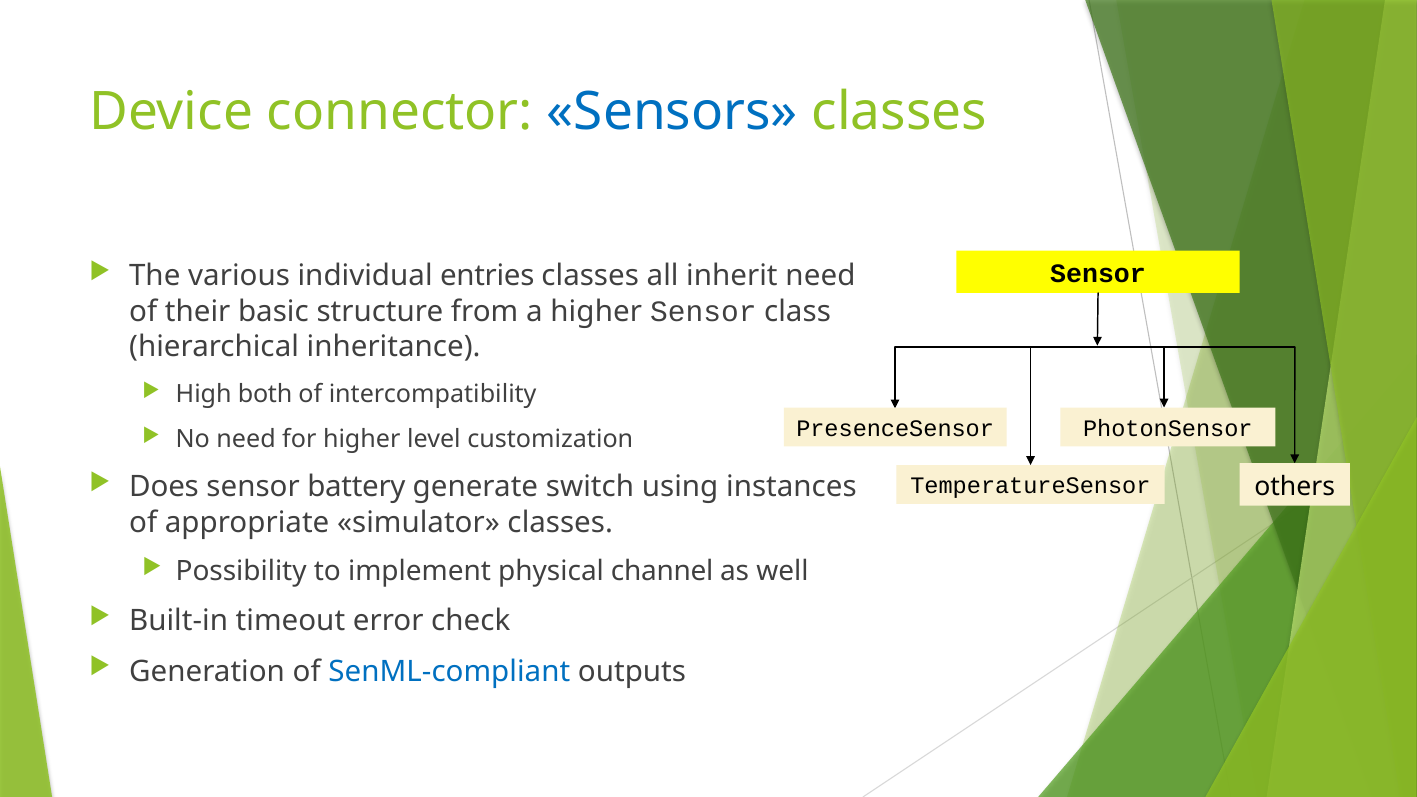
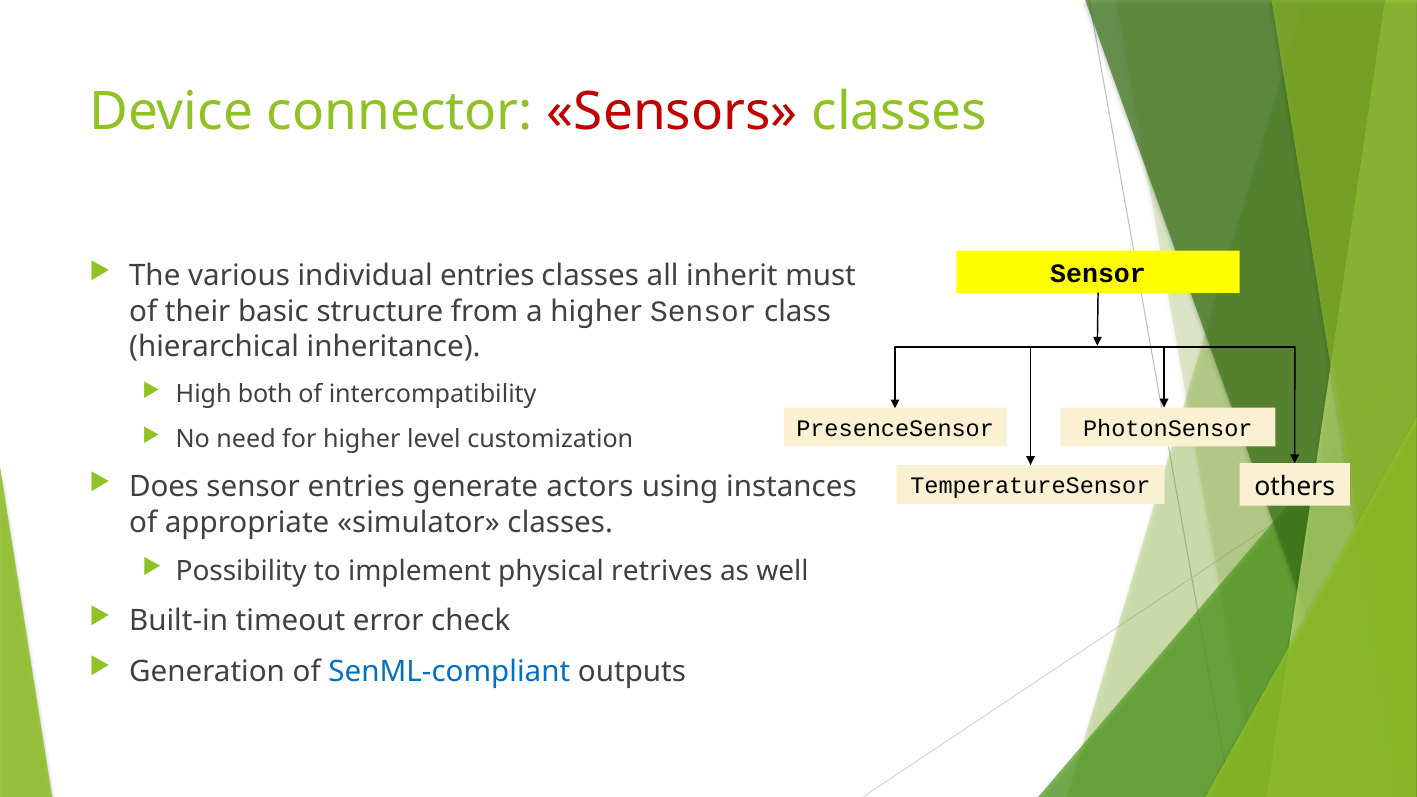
Sensors colour: blue -> red
inherit need: need -> must
sensor battery: battery -> entries
switch: switch -> actors
channel: channel -> retrives
